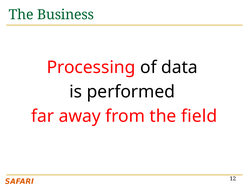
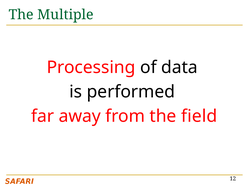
Business: Business -> Multiple
